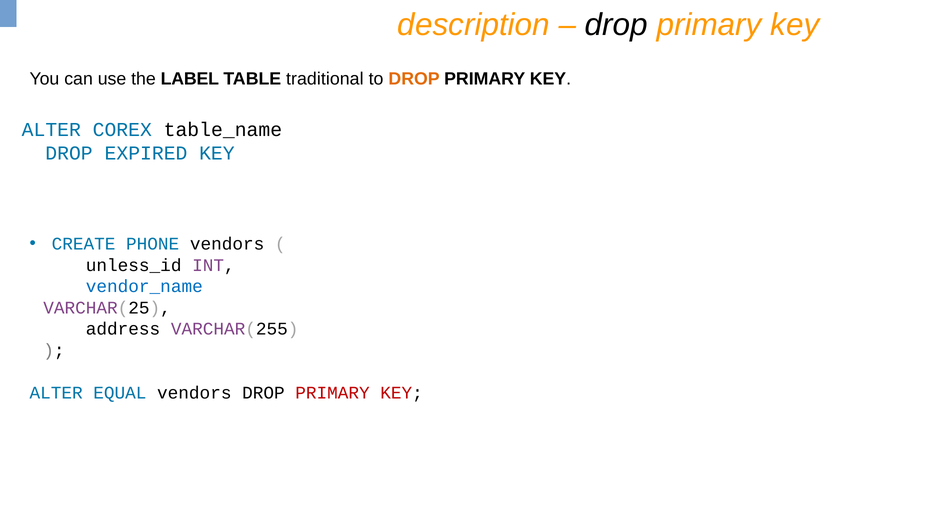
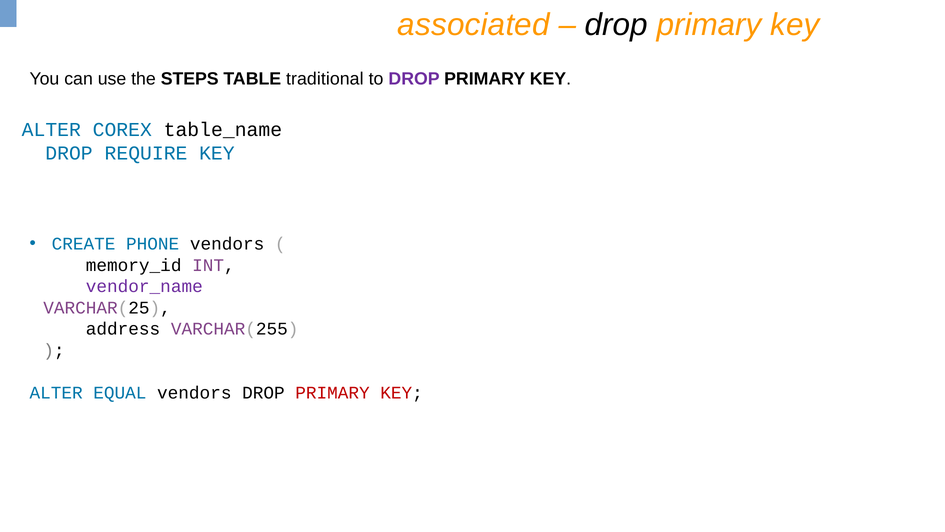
description: description -> associated
LABEL: LABEL -> STEPS
DROP at (414, 79) colour: orange -> purple
EXPIRED: EXPIRED -> REQUIRE
unless_id: unless_id -> memory_id
vendor_name colour: blue -> purple
